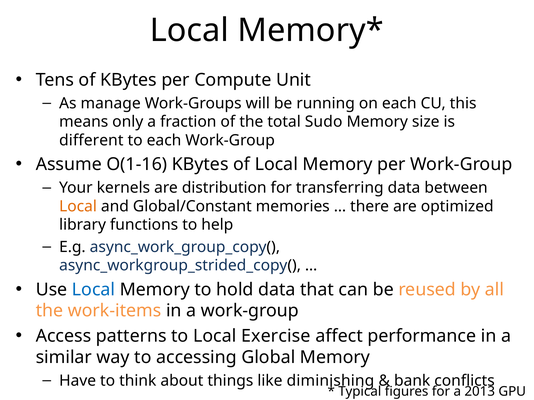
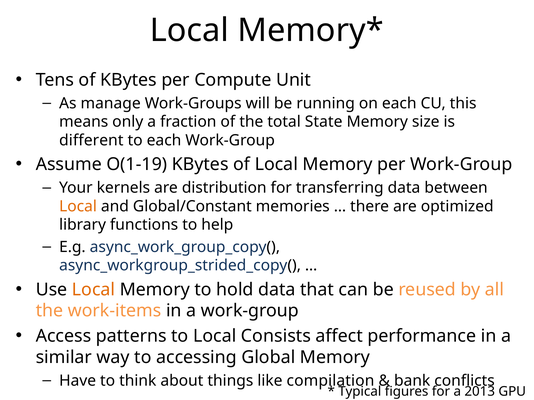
Sudo: Sudo -> State
O(1-16: O(1-16 -> O(1-19
Local at (94, 290) colour: blue -> orange
Exercise: Exercise -> Consists
diminishing: diminishing -> compilation
